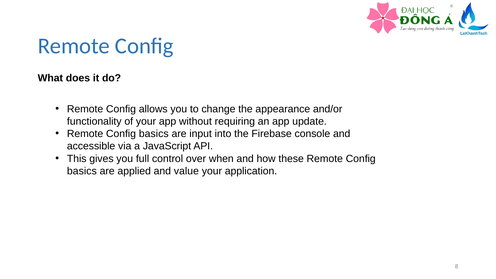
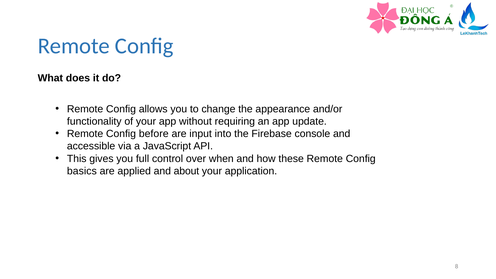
basics at (154, 134): basics -> before
value: value -> about
